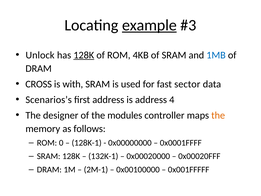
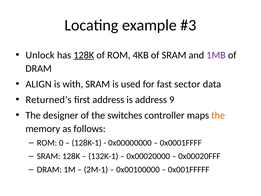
example underline: present -> none
1MB colour: blue -> purple
CROSS: CROSS -> ALIGN
Scenarios’s: Scenarios’s -> Returned’s
4: 4 -> 9
modules: modules -> switches
